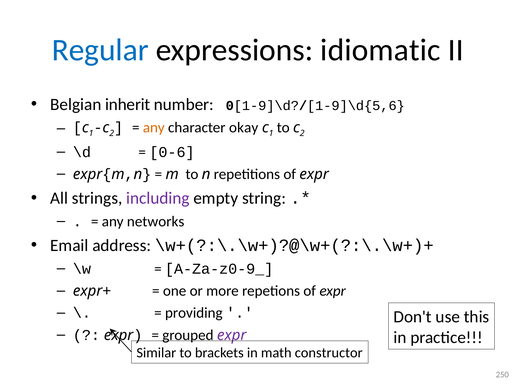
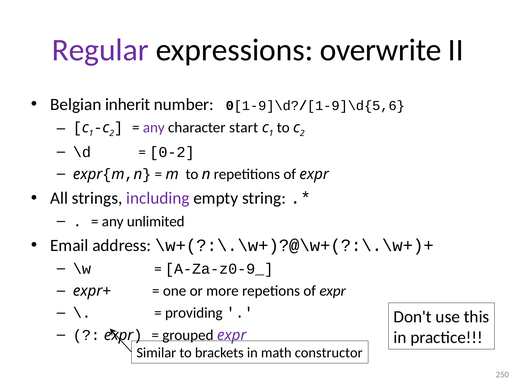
Regular colour: blue -> purple
idiomatic: idiomatic -> overwrite
any at (154, 128) colour: orange -> purple
okay: okay -> start
0-6: 0-6 -> 0-2
networks: networks -> unlimited
